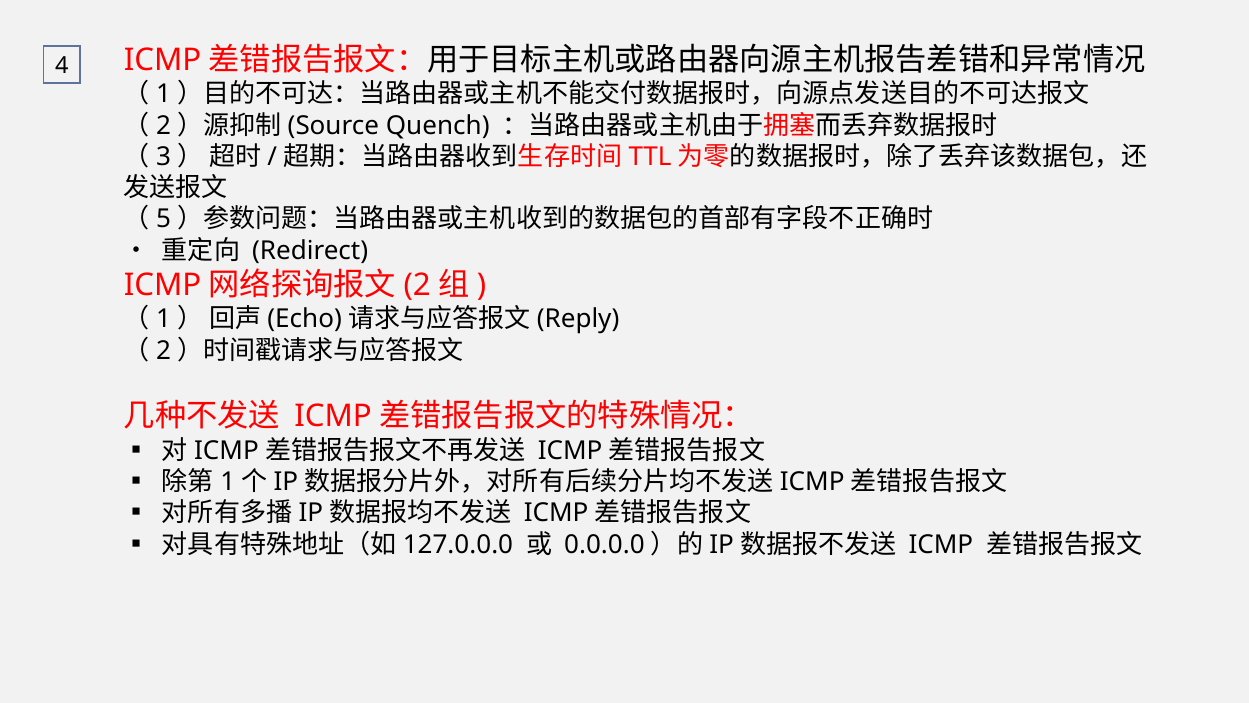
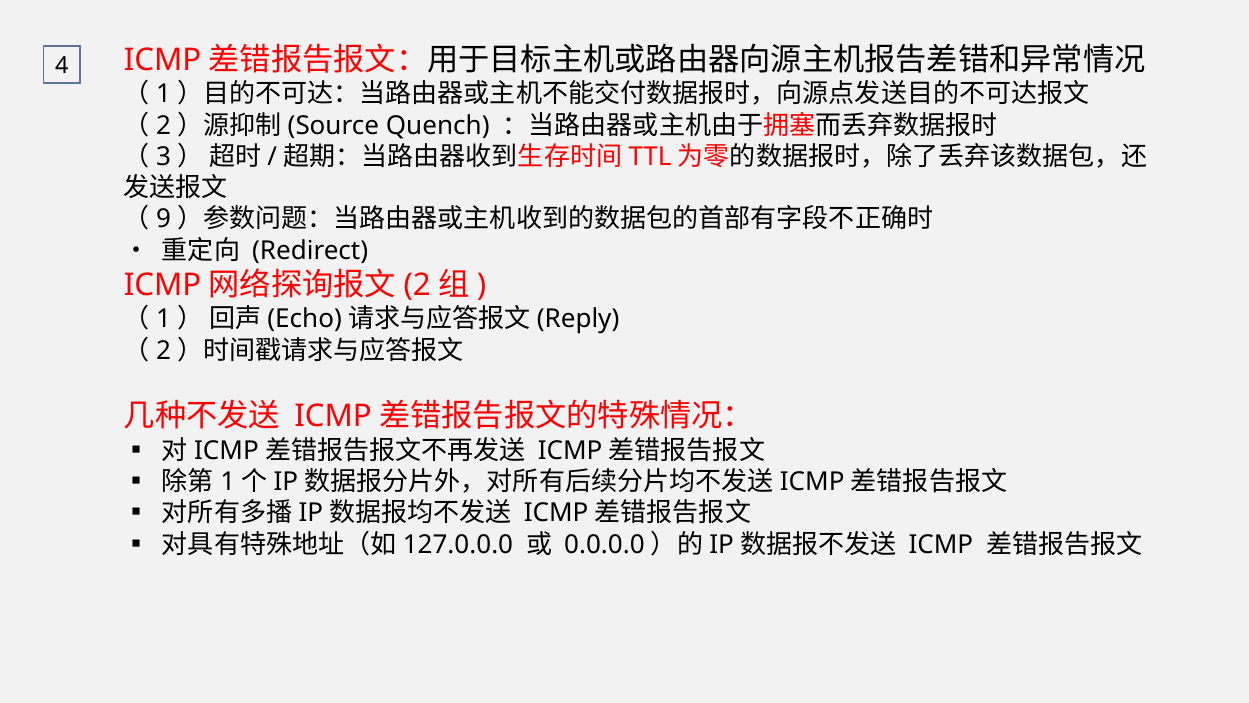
5: 5 -> 9
